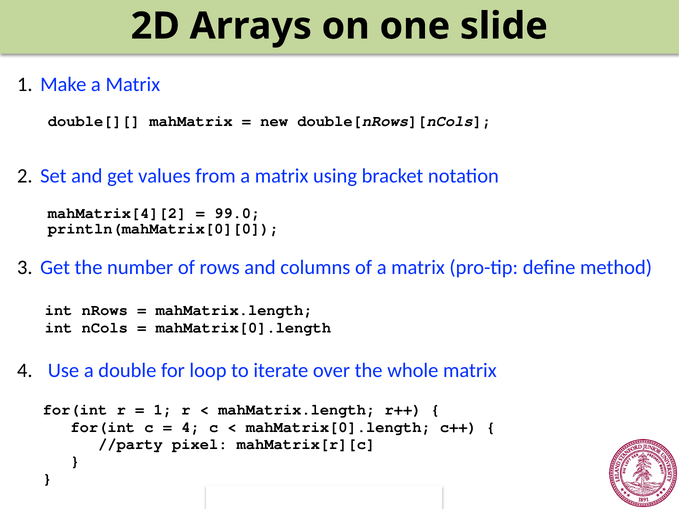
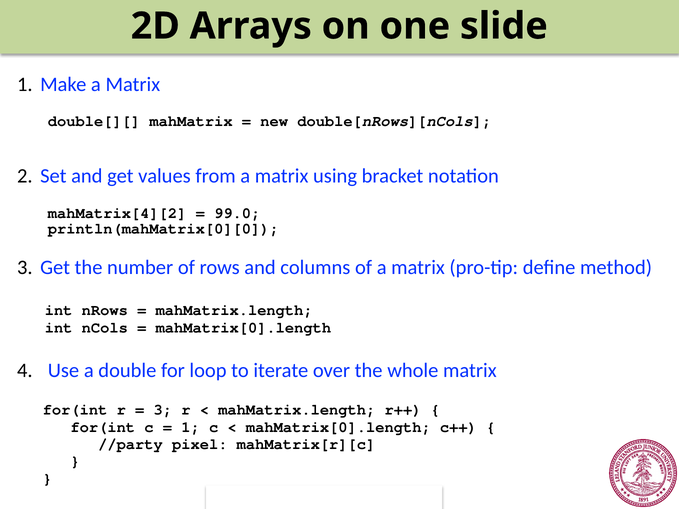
1 at (163, 410): 1 -> 3
4 at (191, 427): 4 -> 1
